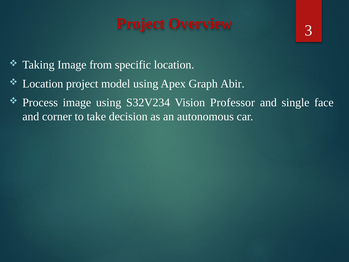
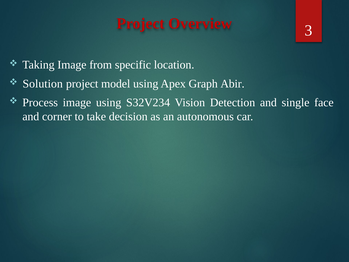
Location at (43, 84): Location -> Solution
Professor: Professor -> Detection
